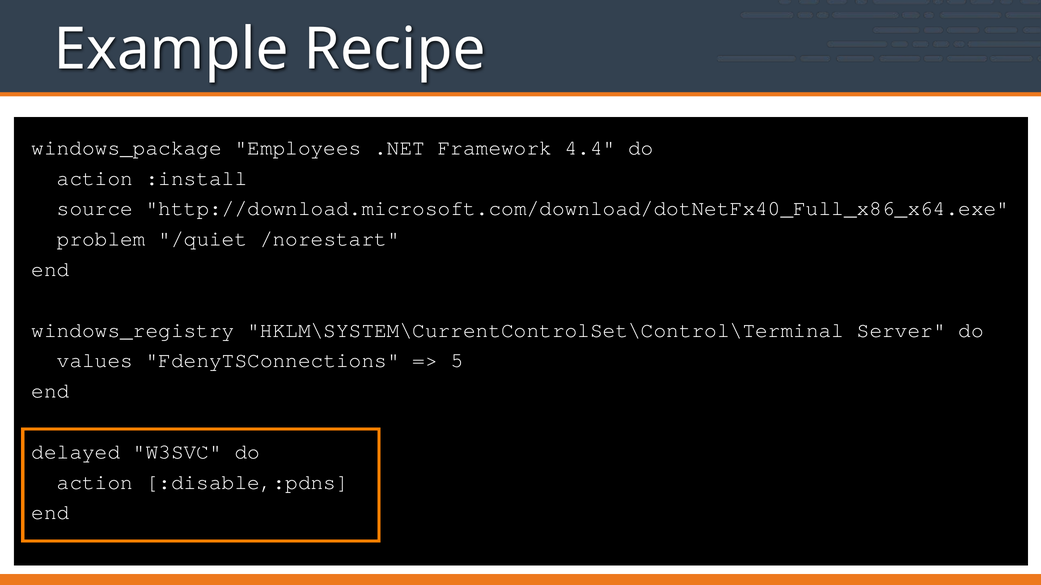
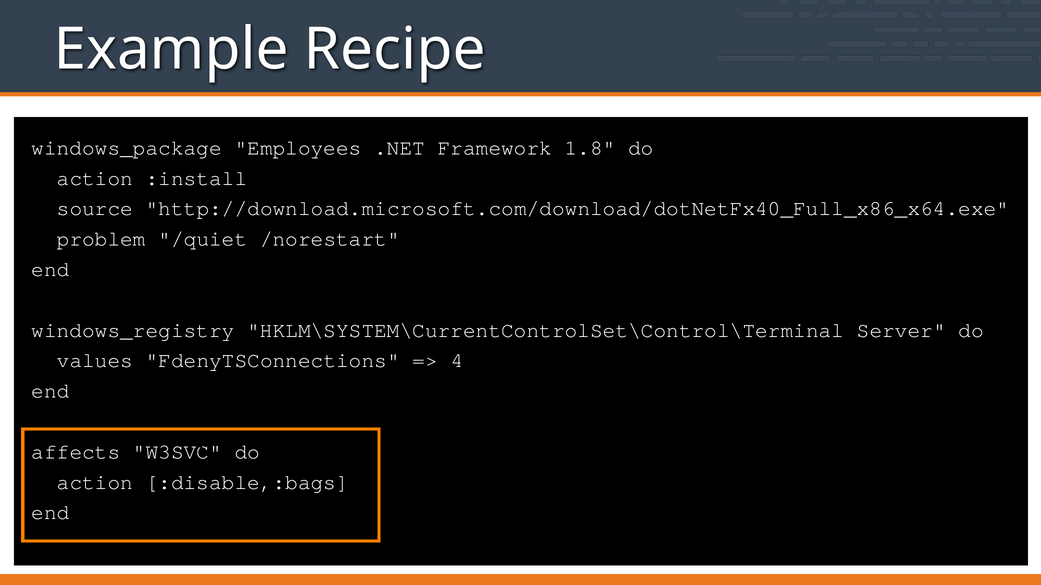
4.4: 4.4 -> 1.8
5: 5 -> 4
delayed: delayed -> affects
:disable,:pdns: :disable,:pdns -> :disable,:bags
